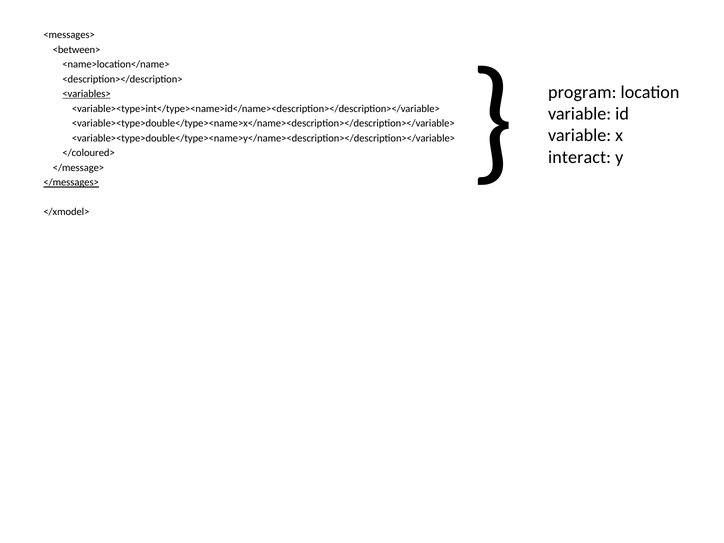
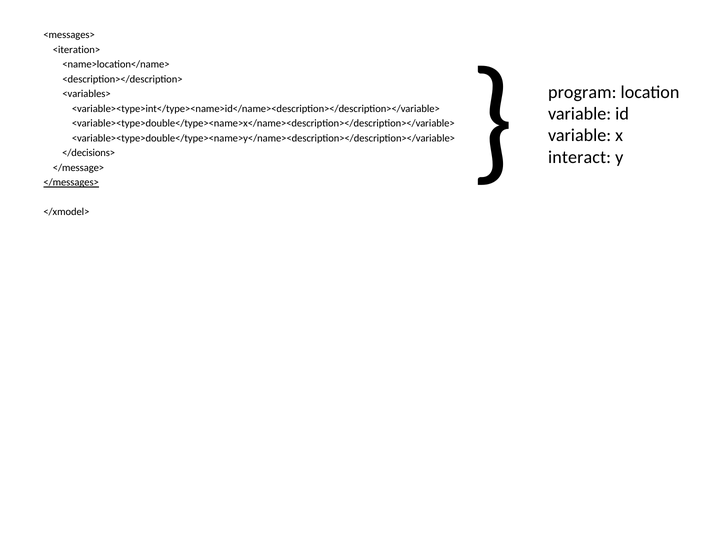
<between>: <between> -> <iteration>
<variables> underline: present -> none
</coloured>: </coloured> -> </decisions>
